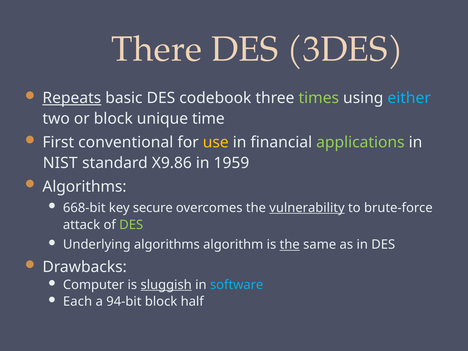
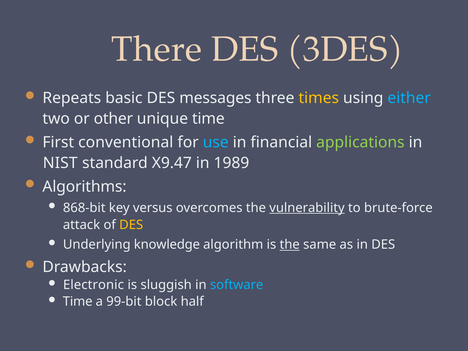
Repeats underline: present -> none
codebook: codebook -> messages
times colour: light green -> yellow
or block: block -> other
use colour: yellow -> light blue
X9.86: X9.86 -> X9.47
1959: 1959 -> 1989
668-bit: 668-bit -> 868-bit
secure: secure -> versus
DES at (131, 225) colour: light green -> yellow
Underlying algorithms: algorithms -> knowledge
Computer: Computer -> Electronic
sluggish underline: present -> none
Each at (78, 301): Each -> Time
94-bit: 94-bit -> 99-bit
